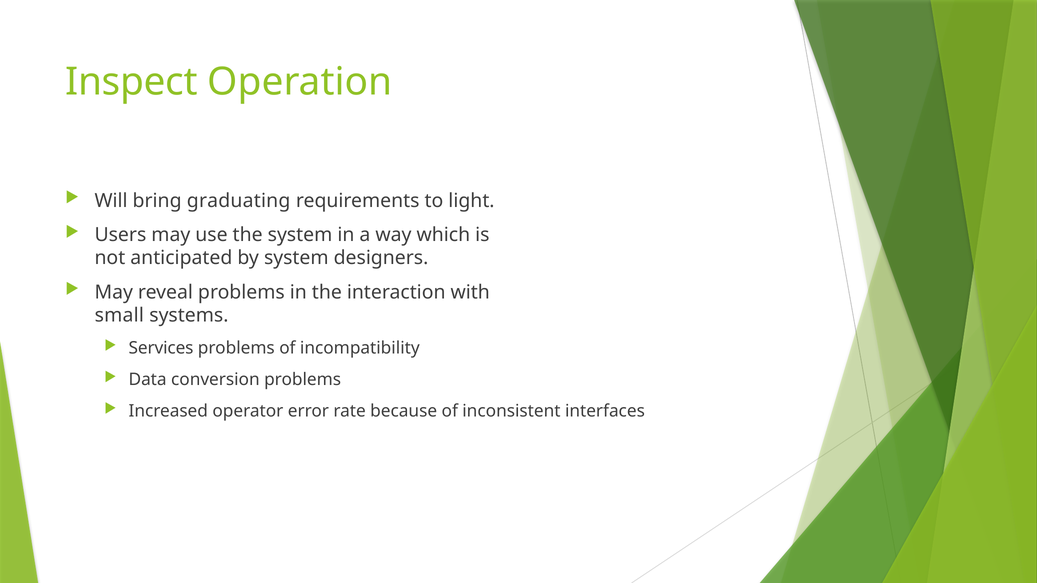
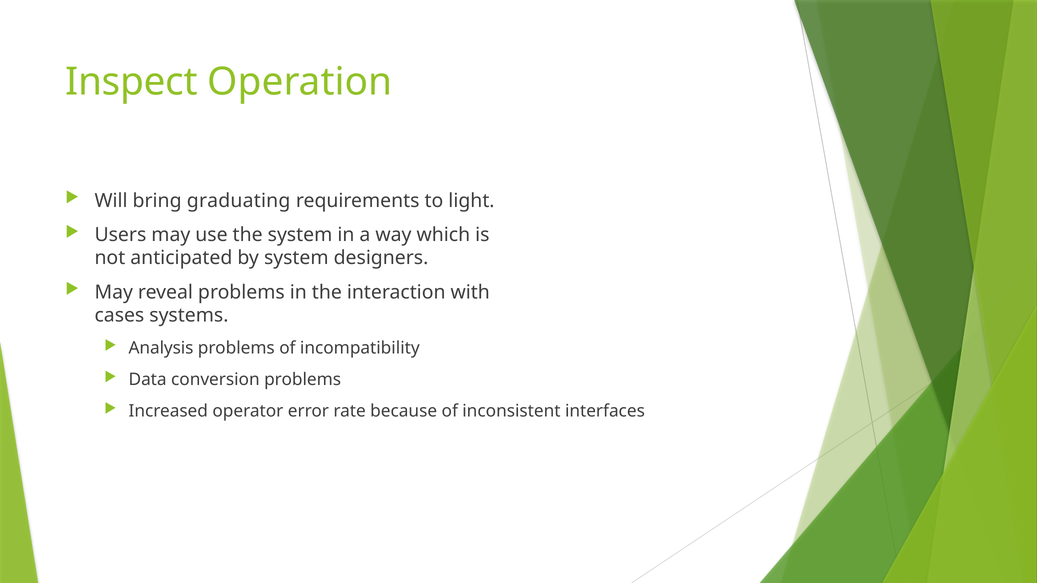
small: small -> cases
Services: Services -> Analysis
